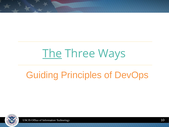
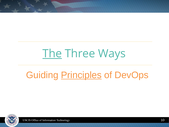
Principles underline: none -> present
